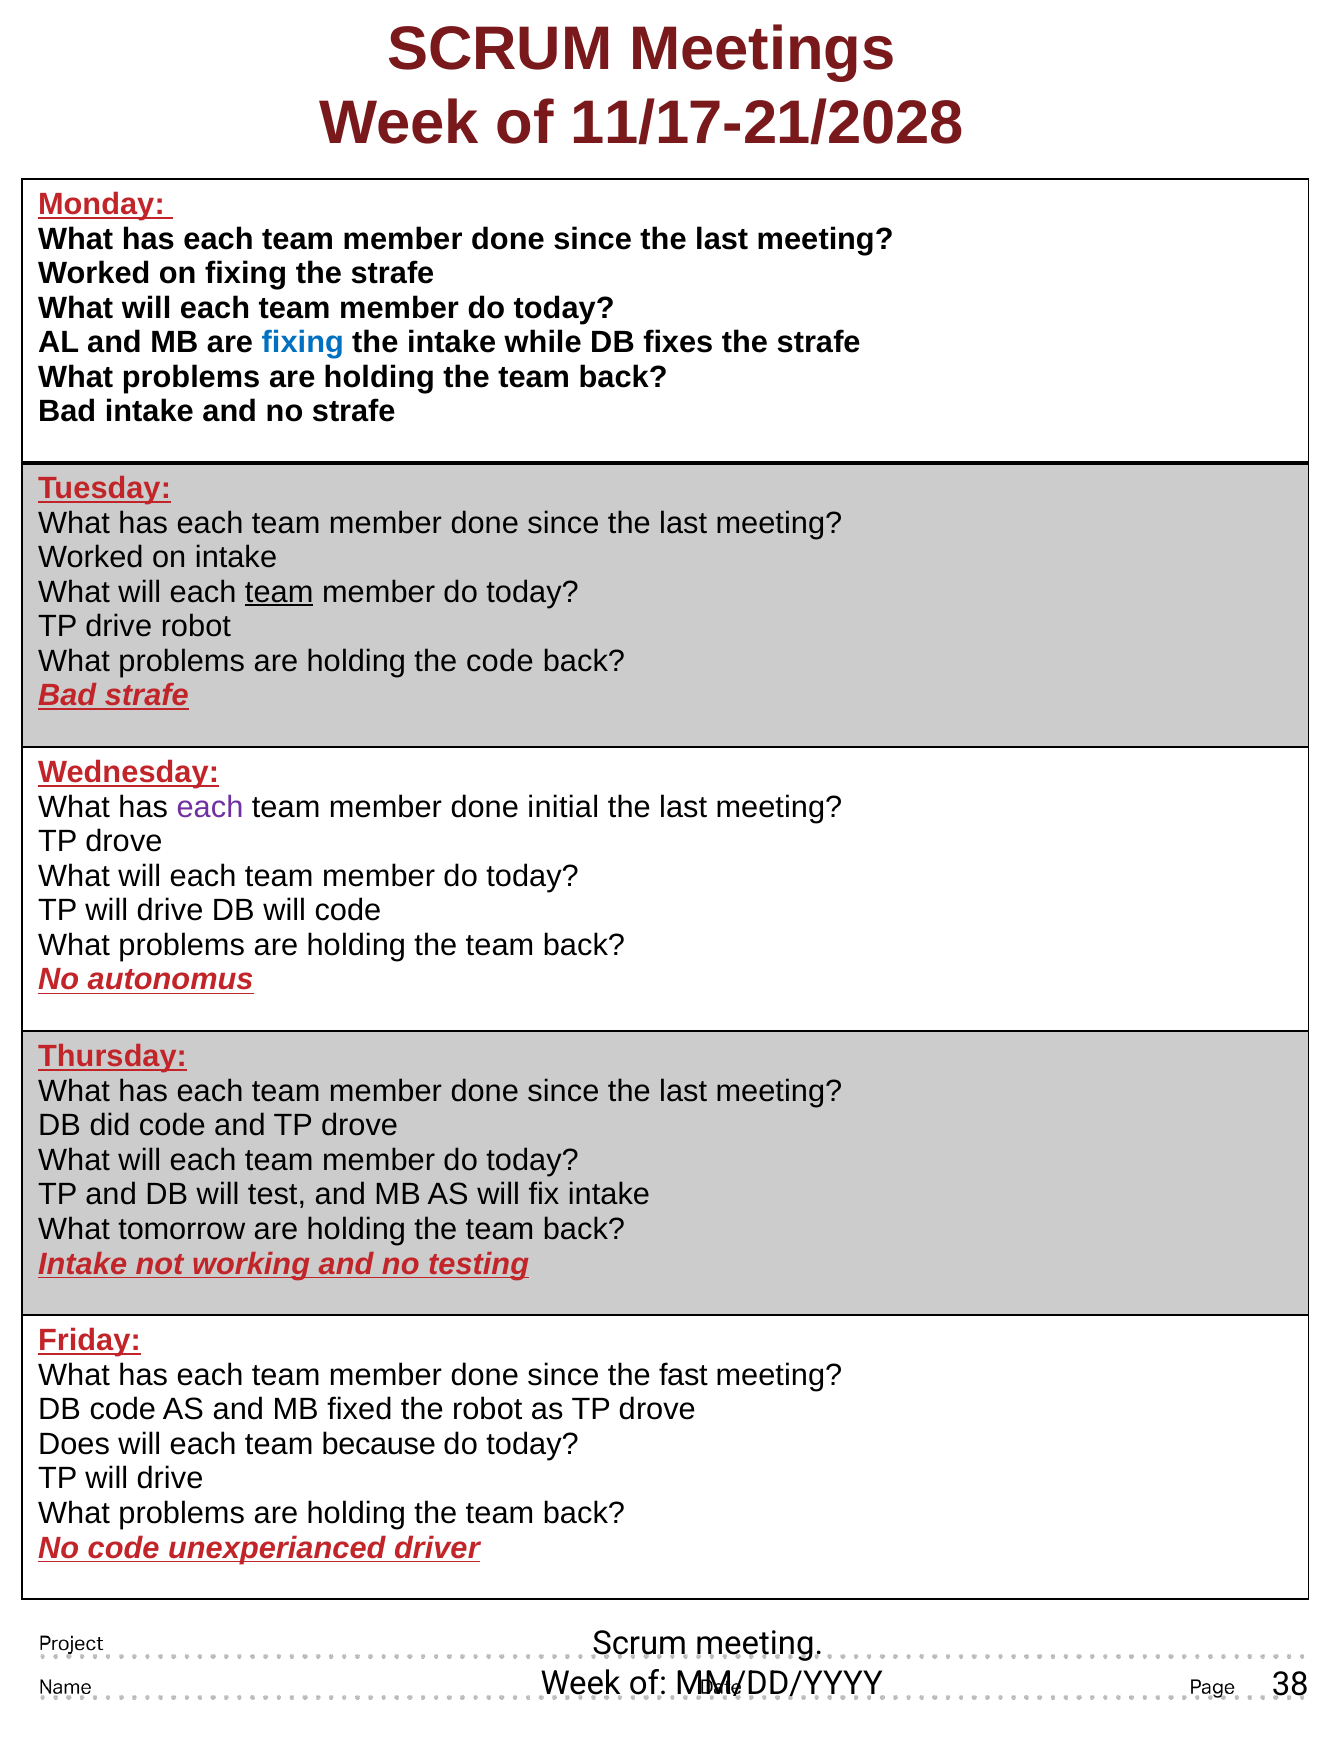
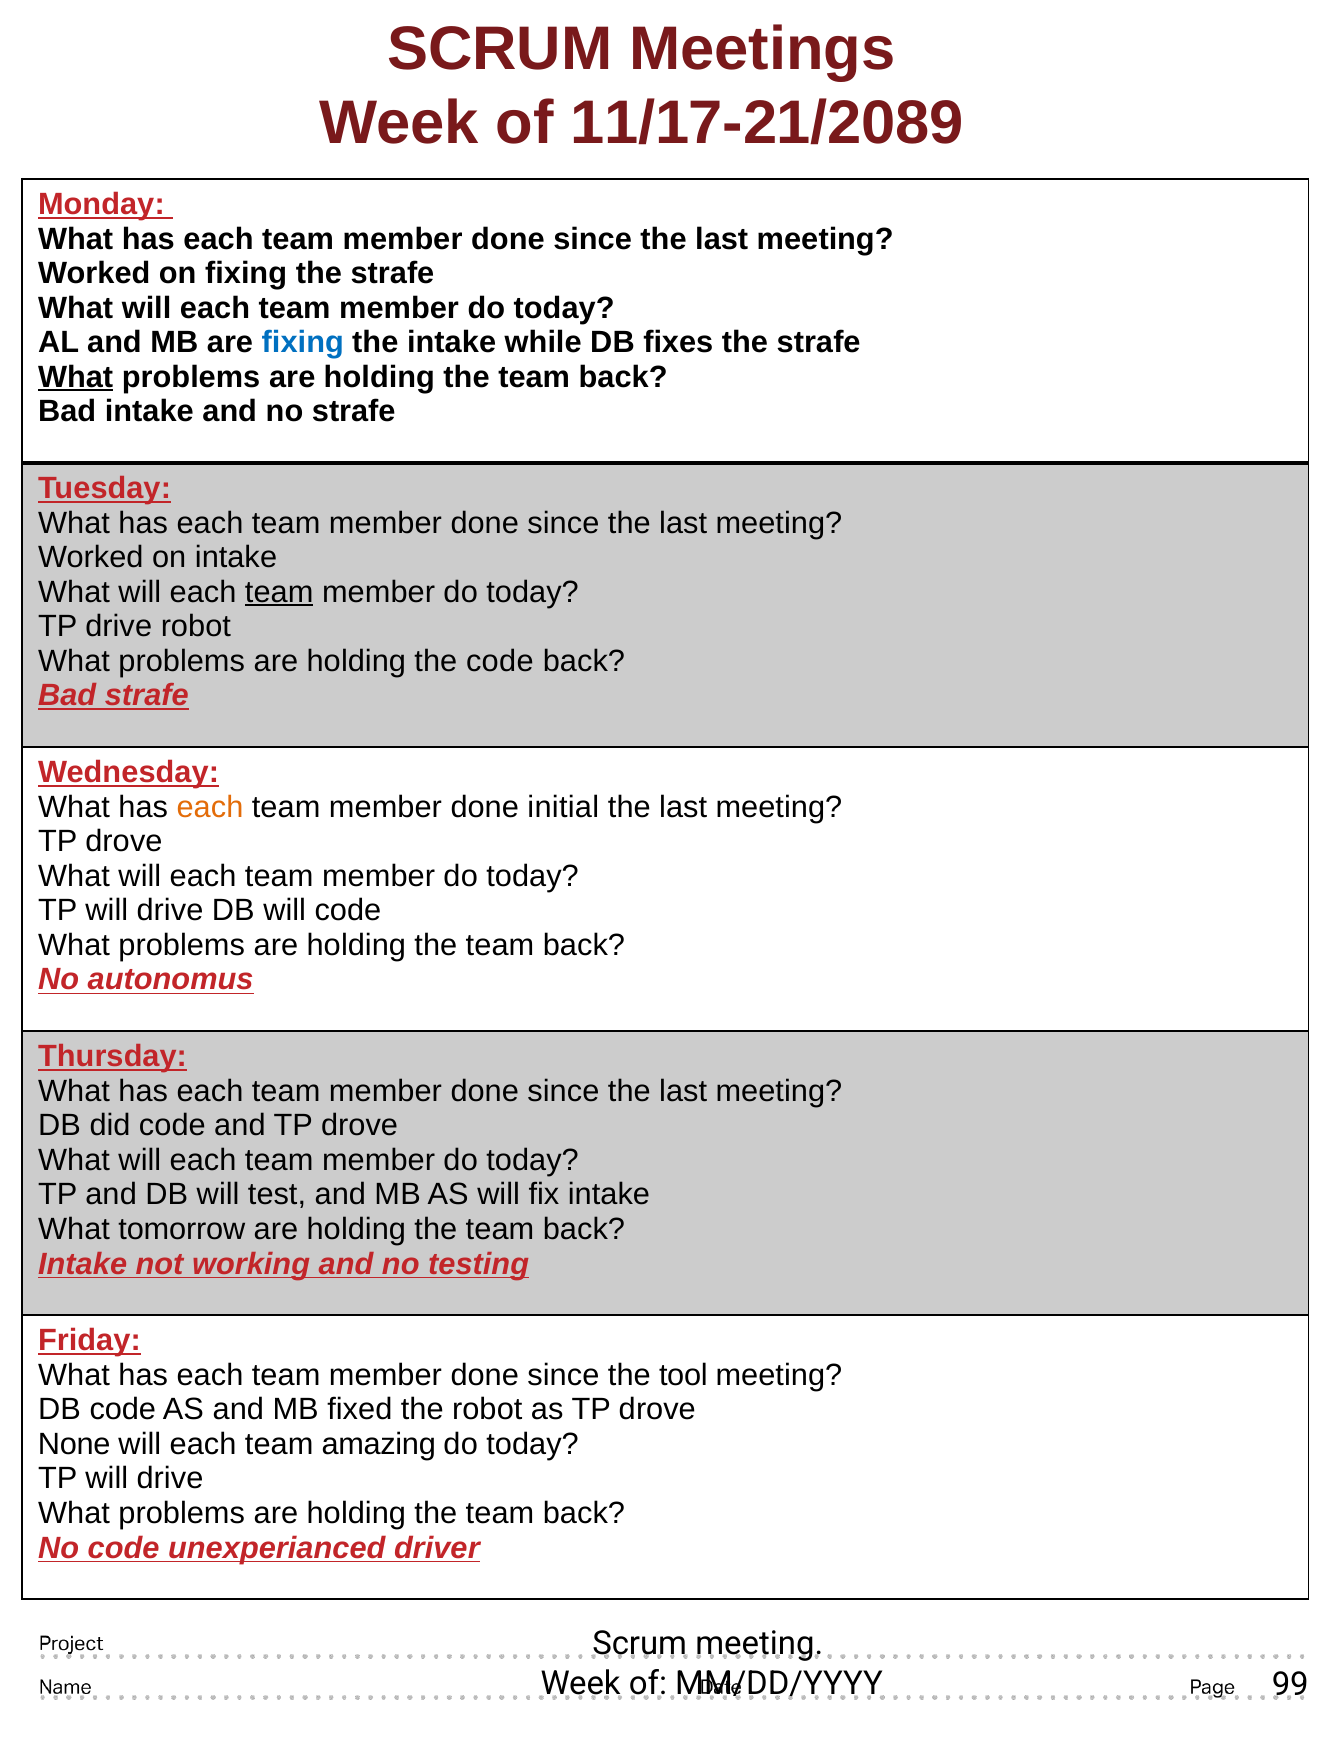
11/17-21/2028: 11/17-21/2028 -> 11/17-21/2089
What at (76, 377) underline: none -> present
each at (210, 807) colour: purple -> orange
fast: fast -> tool
Does: Does -> None
because: because -> amazing
38: 38 -> 99
